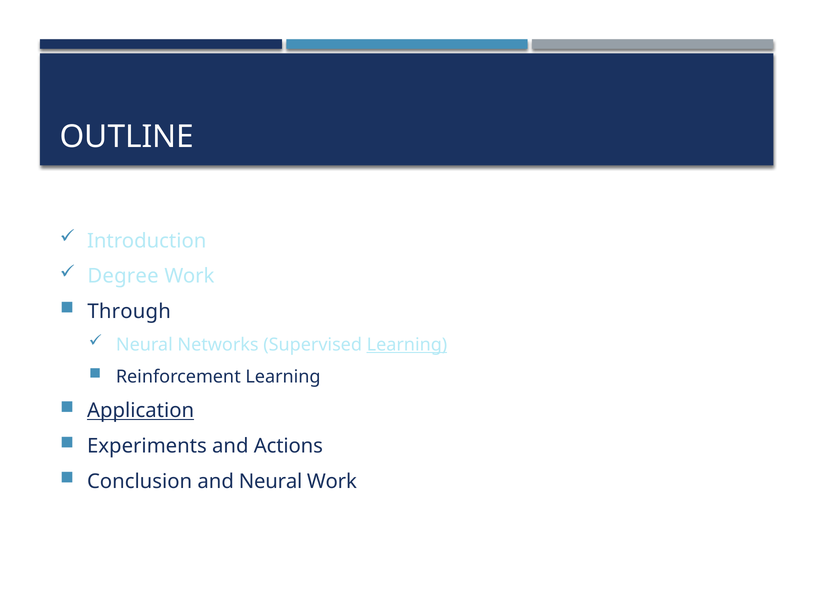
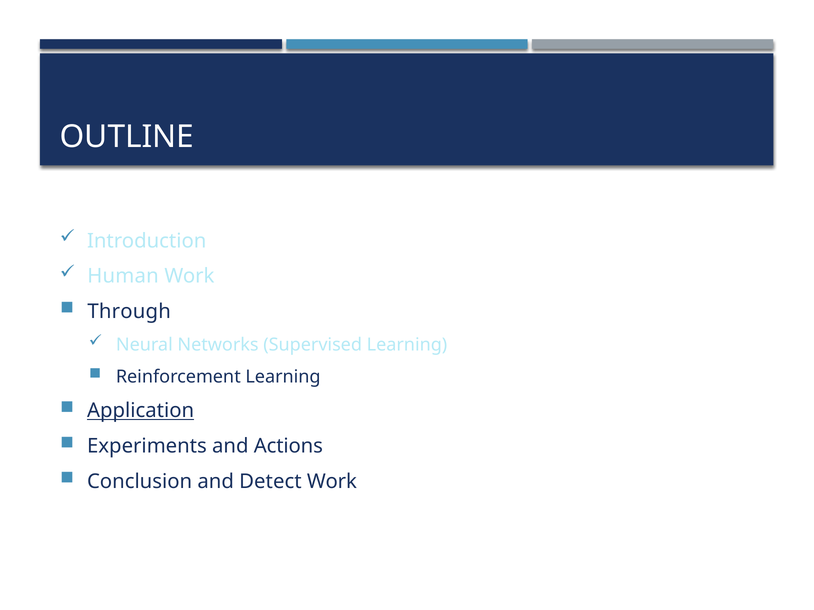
Degree: Degree -> Human
Learning at (407, 345) underline: present -> none
and Neural: Neural -> Detect
